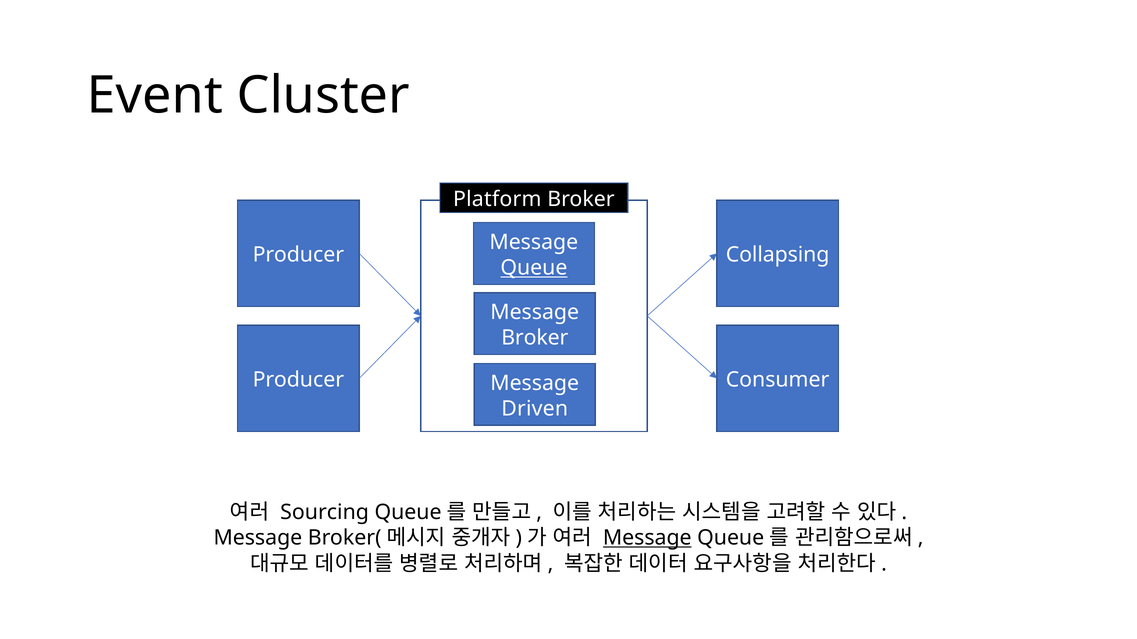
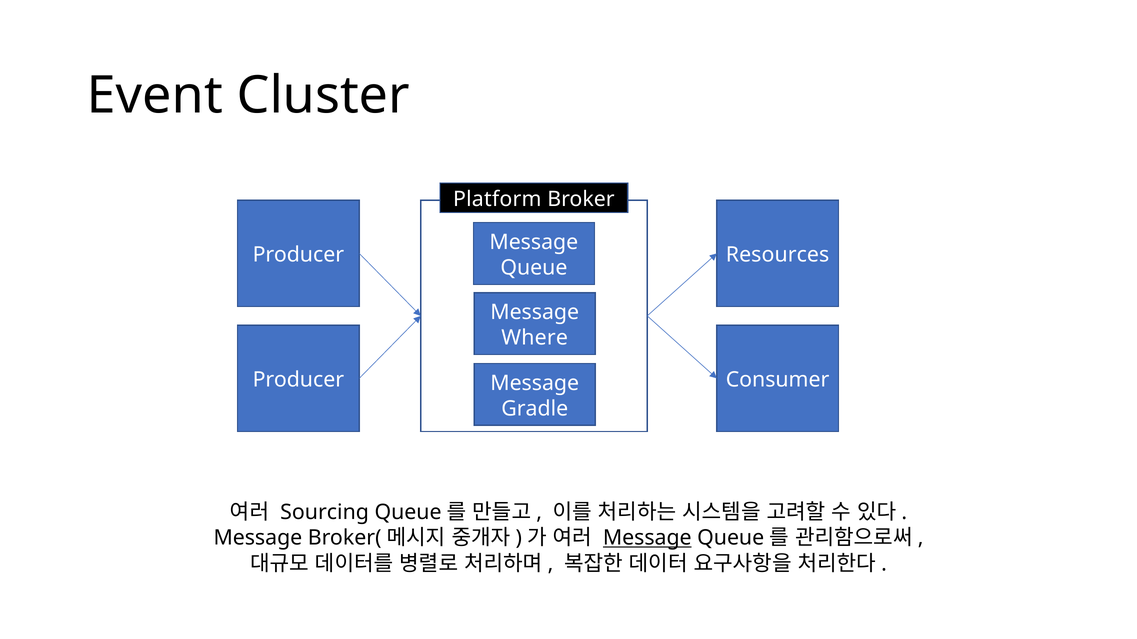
Collapsing: Collapsing -> Resources
Queue underline: present -> none
Broker at (535, 338): Broker -> Where
Driven: Driven -> Gradle
